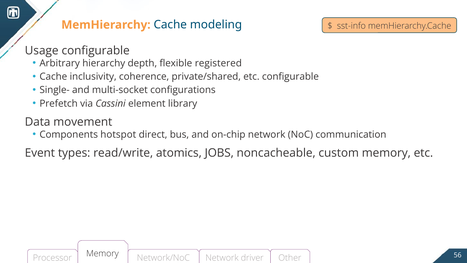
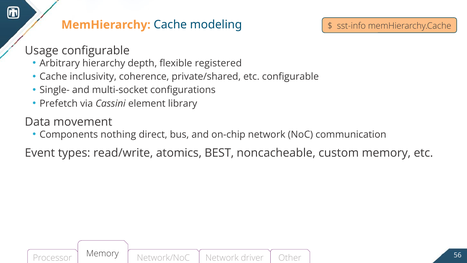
hotspot: hotspot -> nothing
JOBS: JOBS -> BEST
